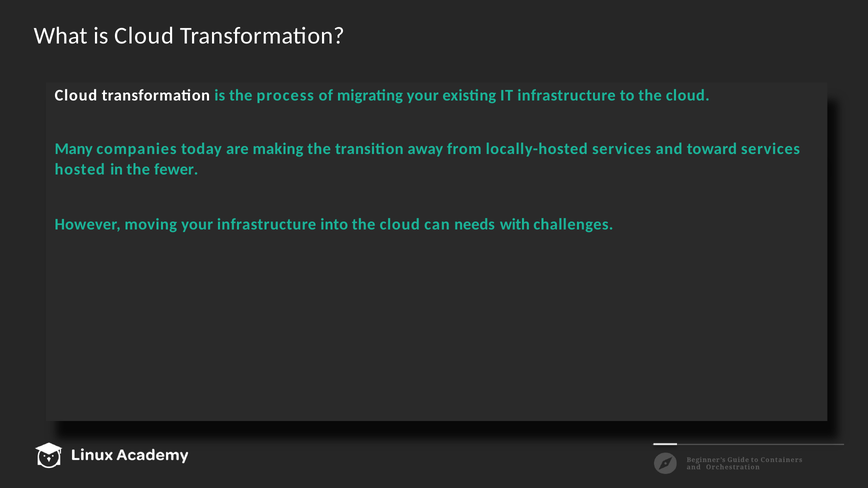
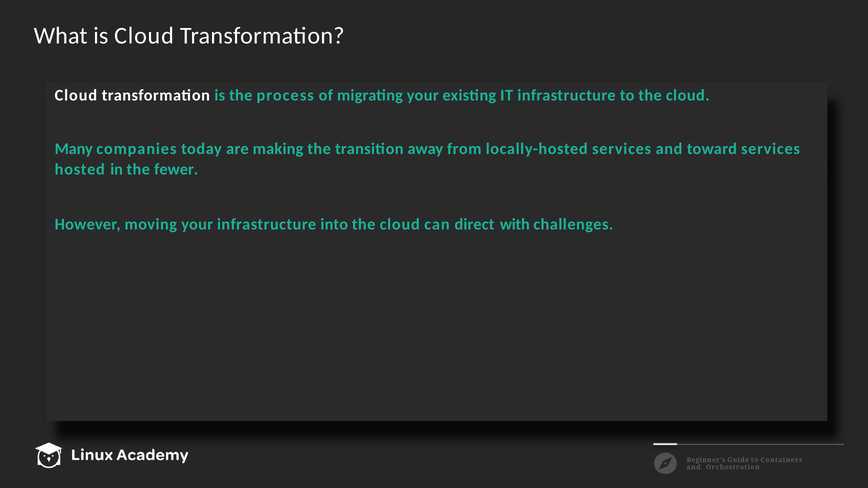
needs: needs -> direct
